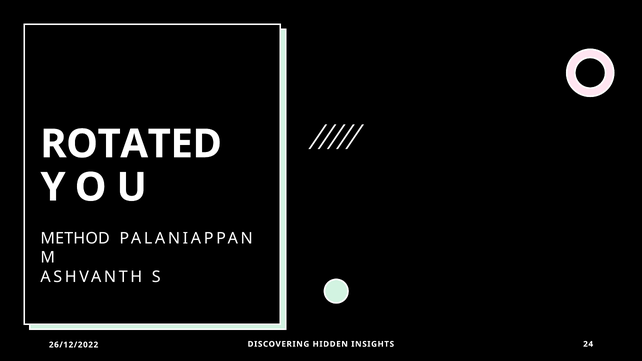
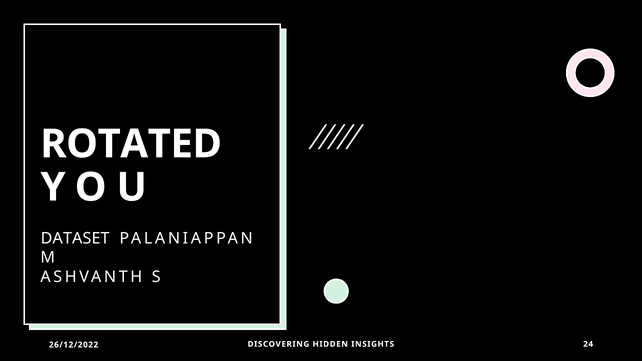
METHOD: METHOD -> DATASET
